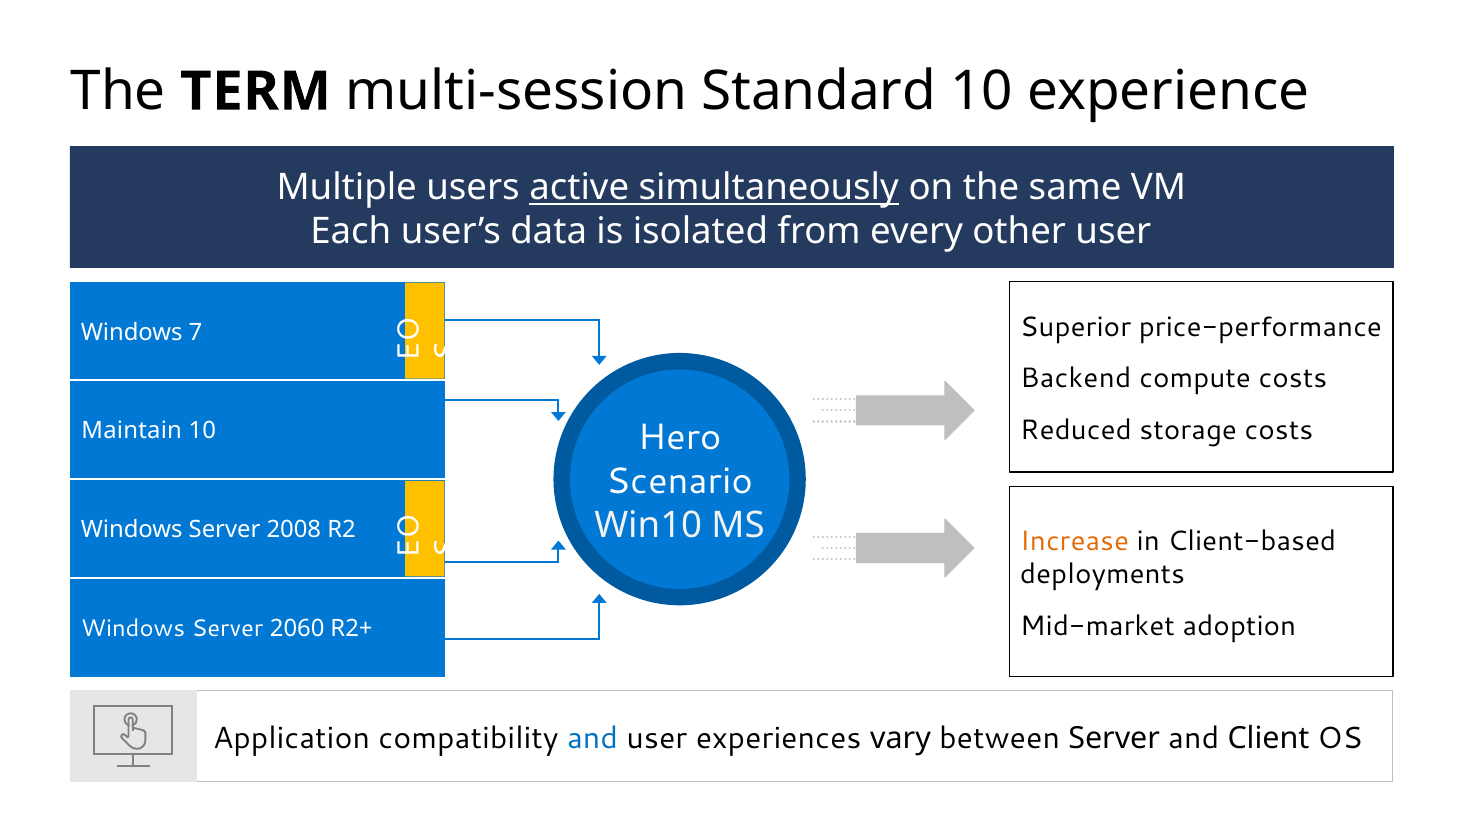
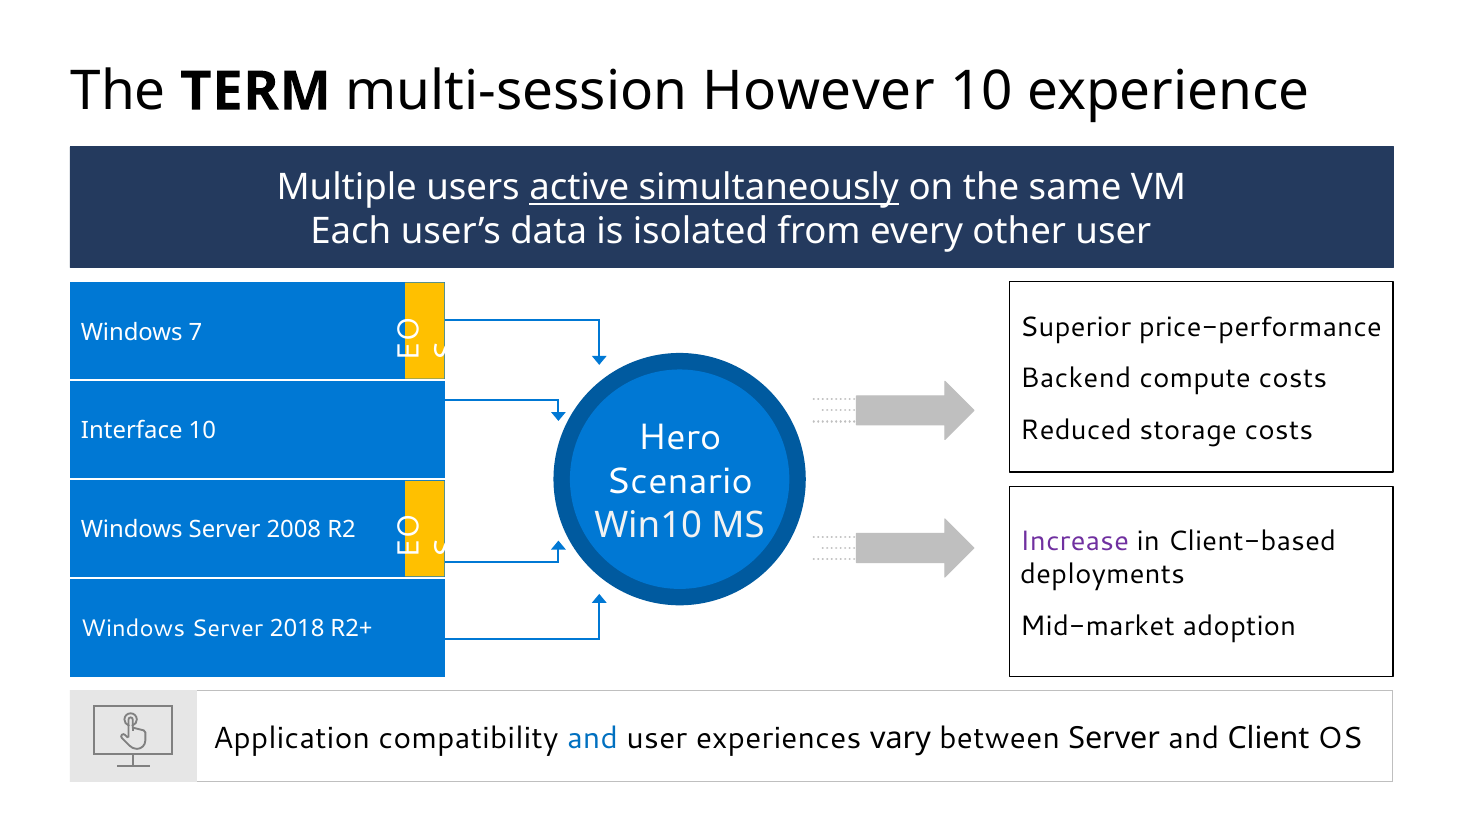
Standard: Standard -> However
Maintain: Maintain -> Interface
Increase colour: orange -> purple
2060: 2060 -> 2018
